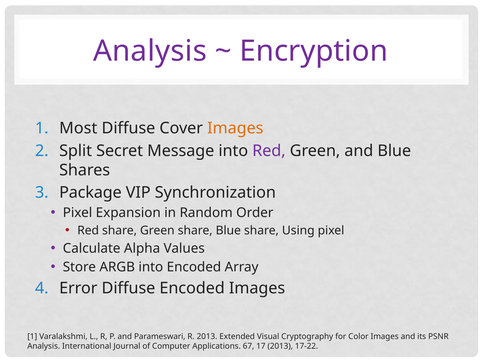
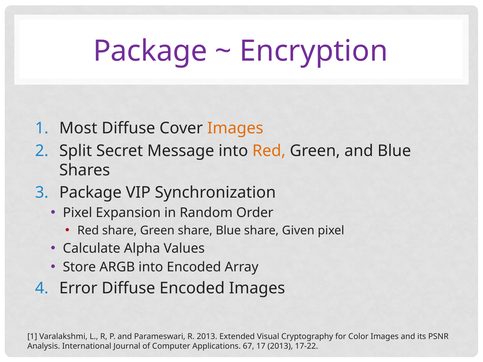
Analysis at (150, 51): Analysis -> Package
Red at (269, 151) colour: purple -> orange
Using: Using -> Given
